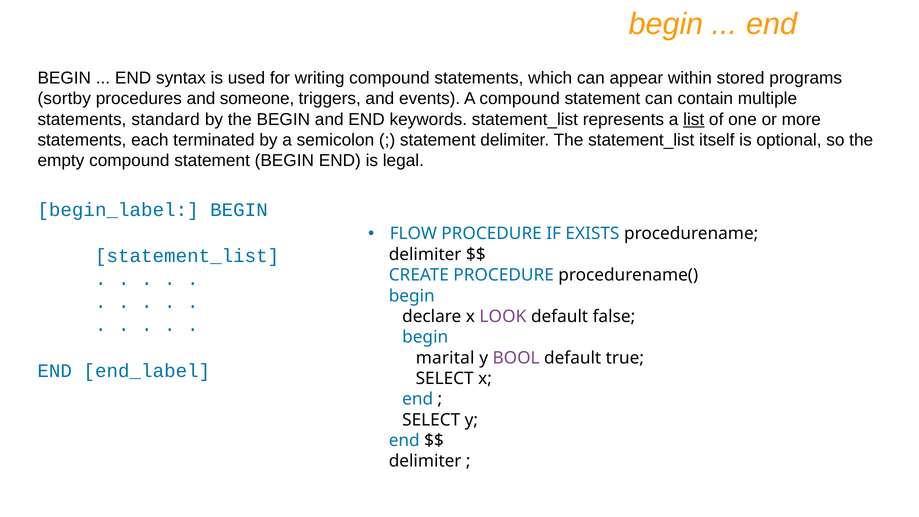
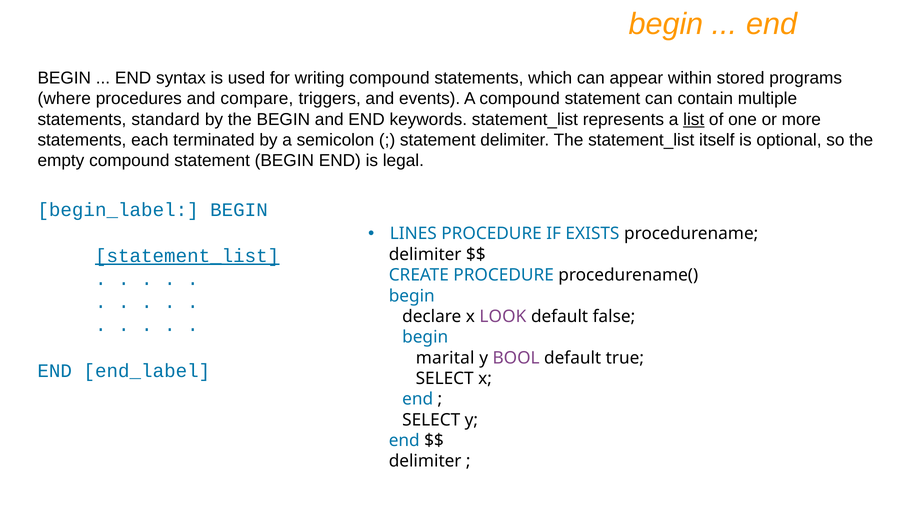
sortby: sortby -> where
someone: someone -> compare
FLOW: FLOW -> LINES
statement_list at (187, 256) underline: none -> present
